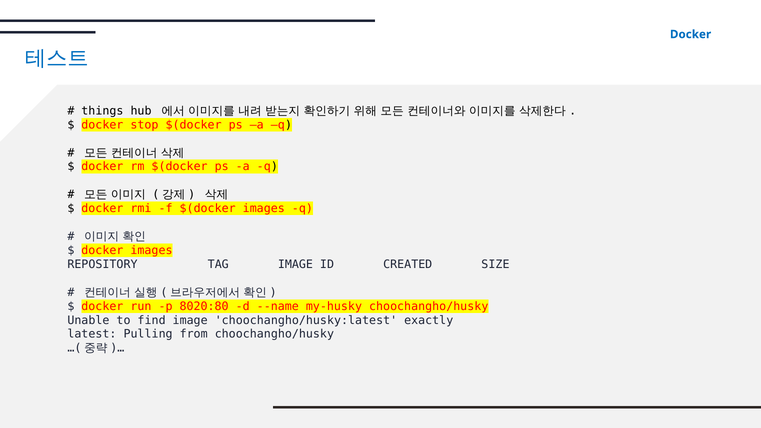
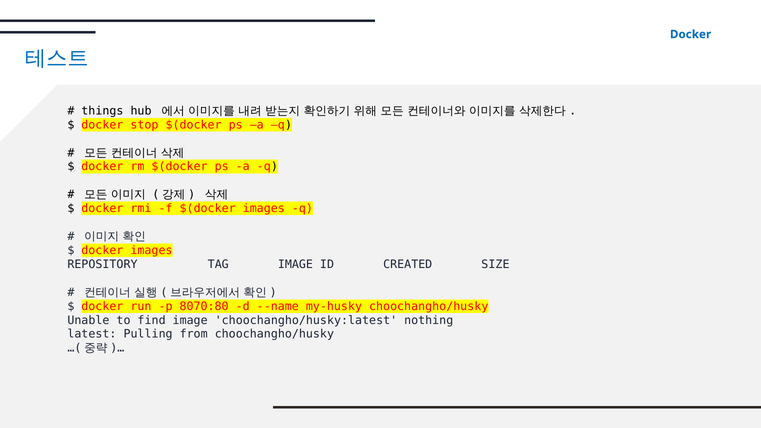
8020:80: 8020:80 -> 8070:80
exactly: exactly -> nothing
